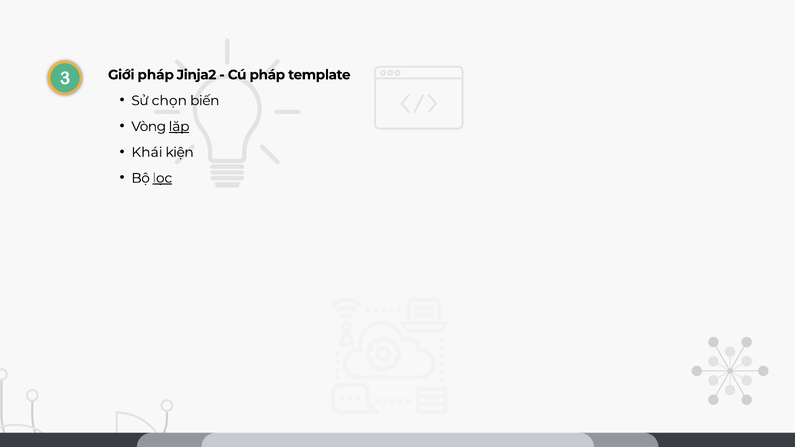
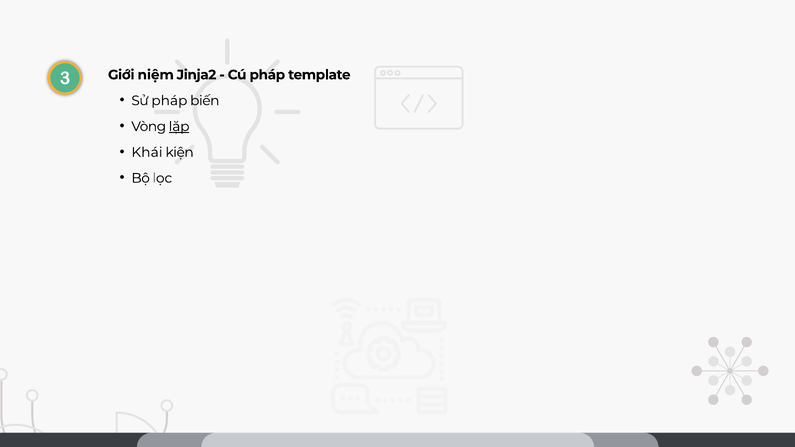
Giới pháp: pháp -> niệm
Sử chọn: chọn -> pháp
lọc underline: present -> none
